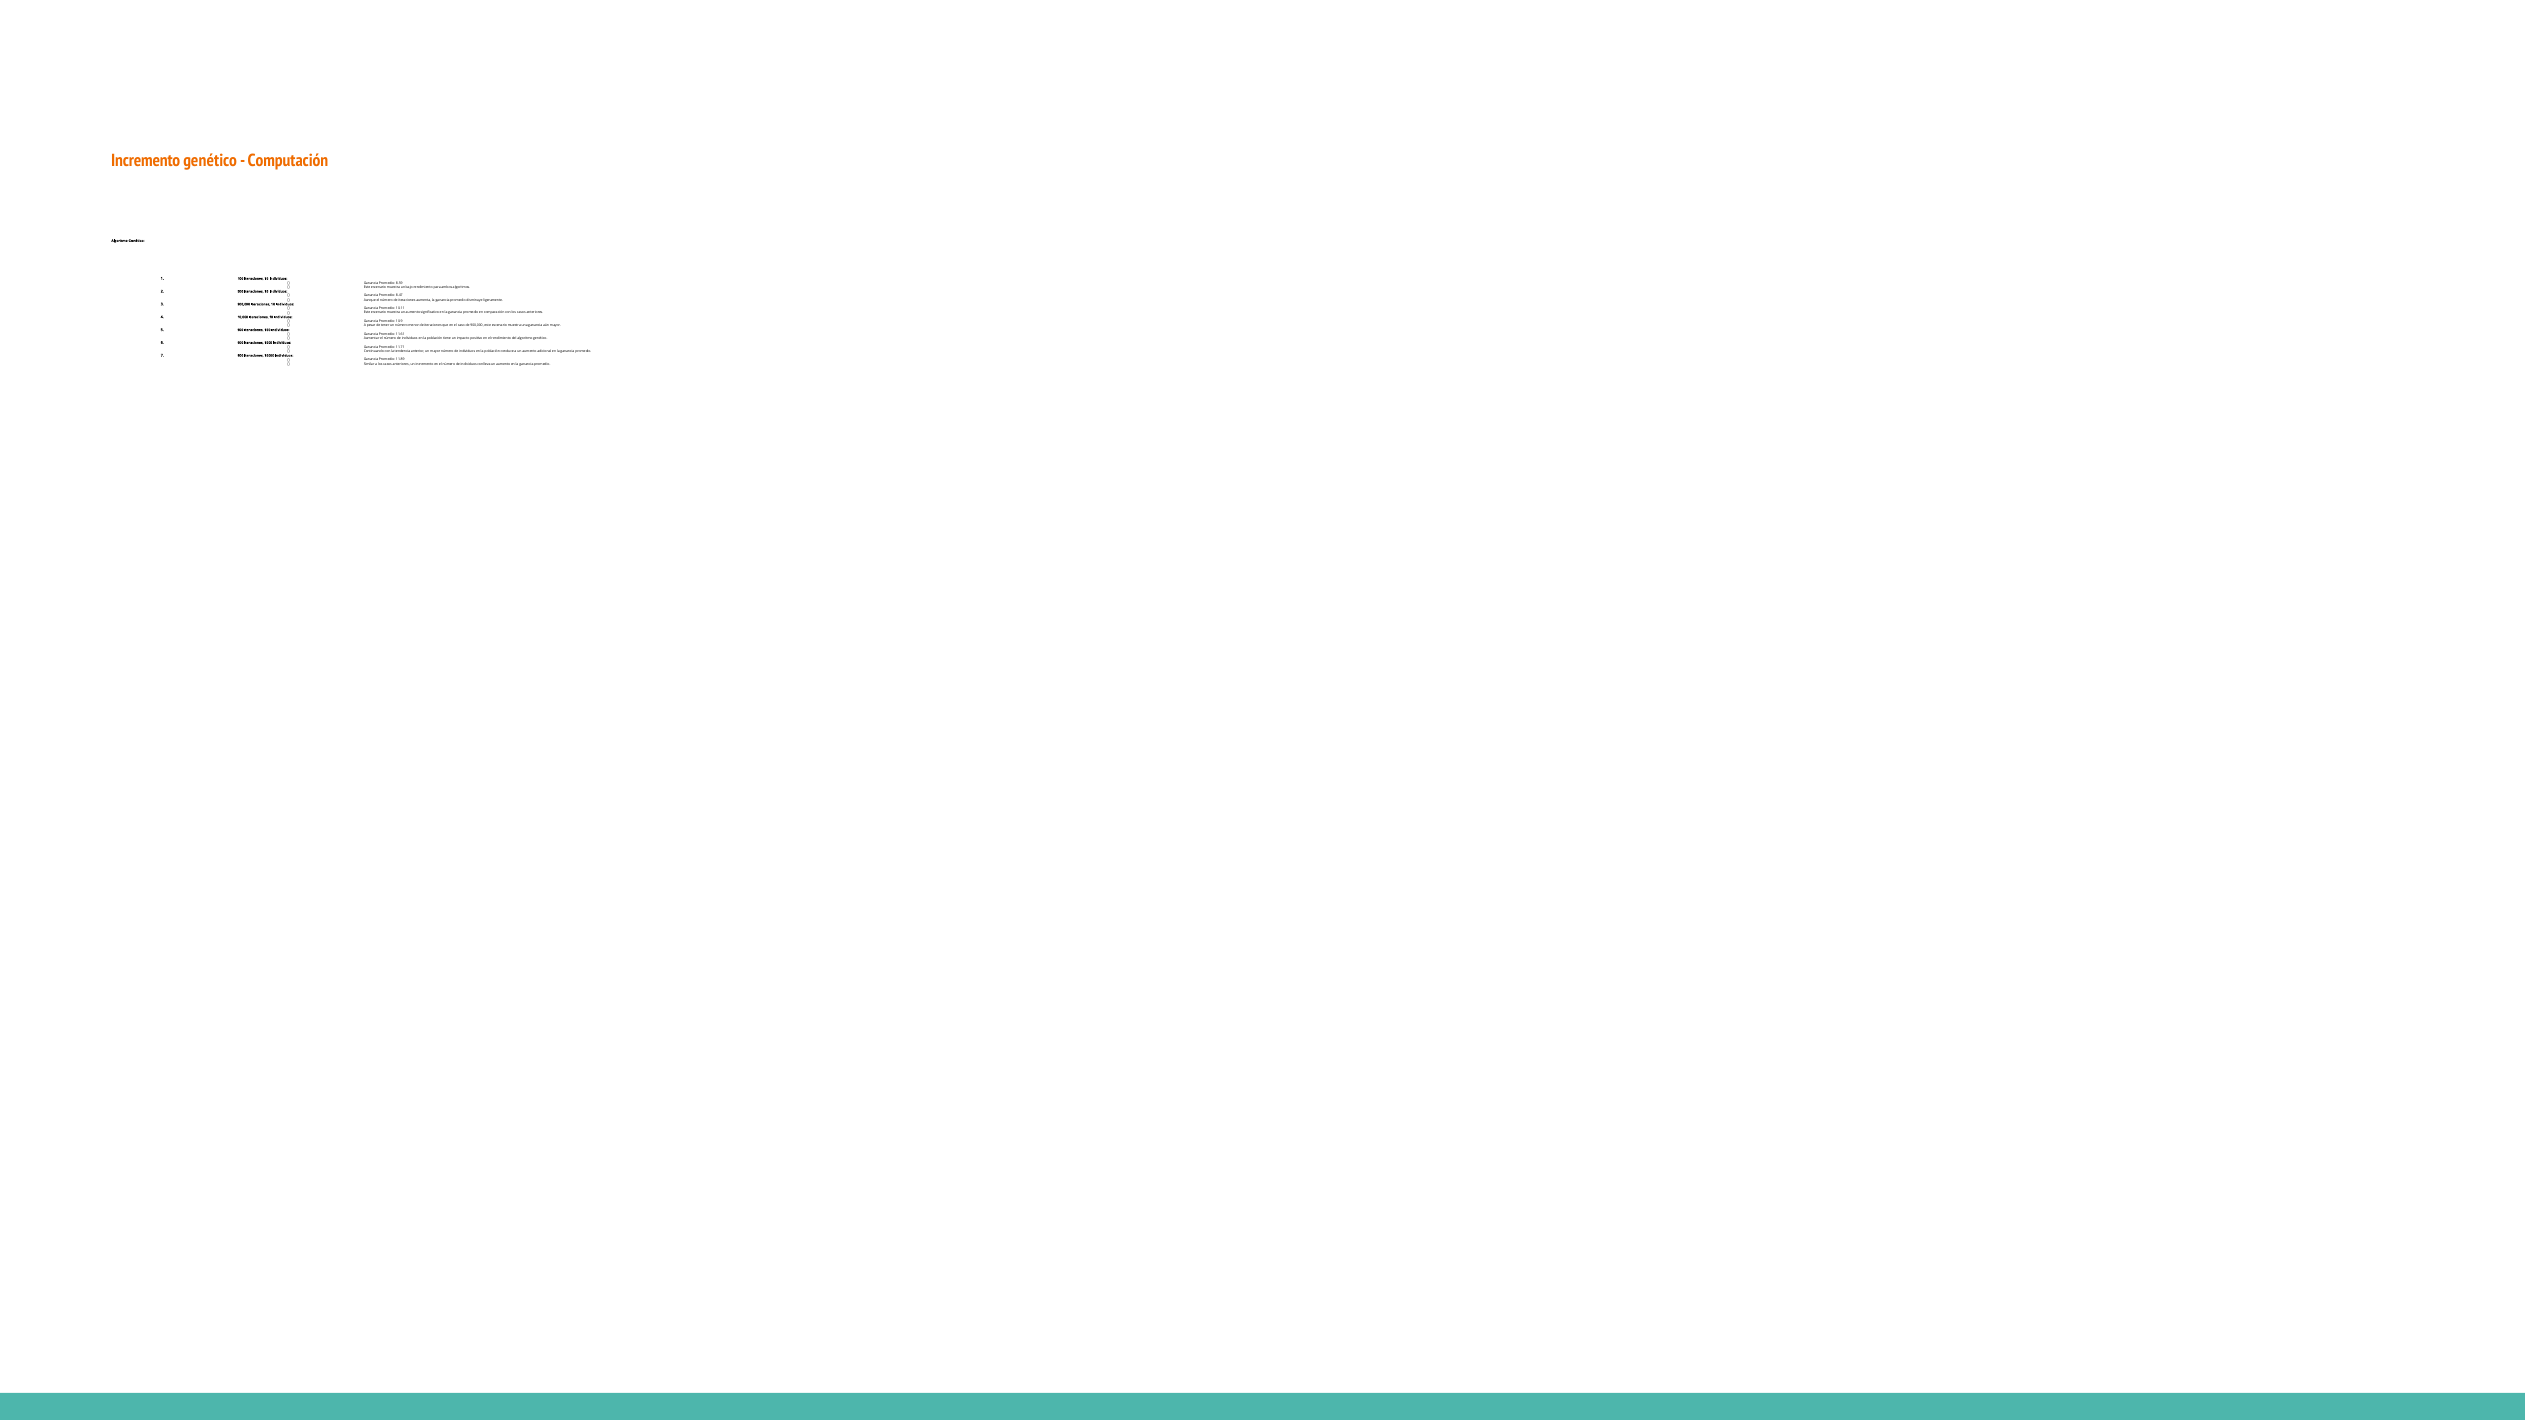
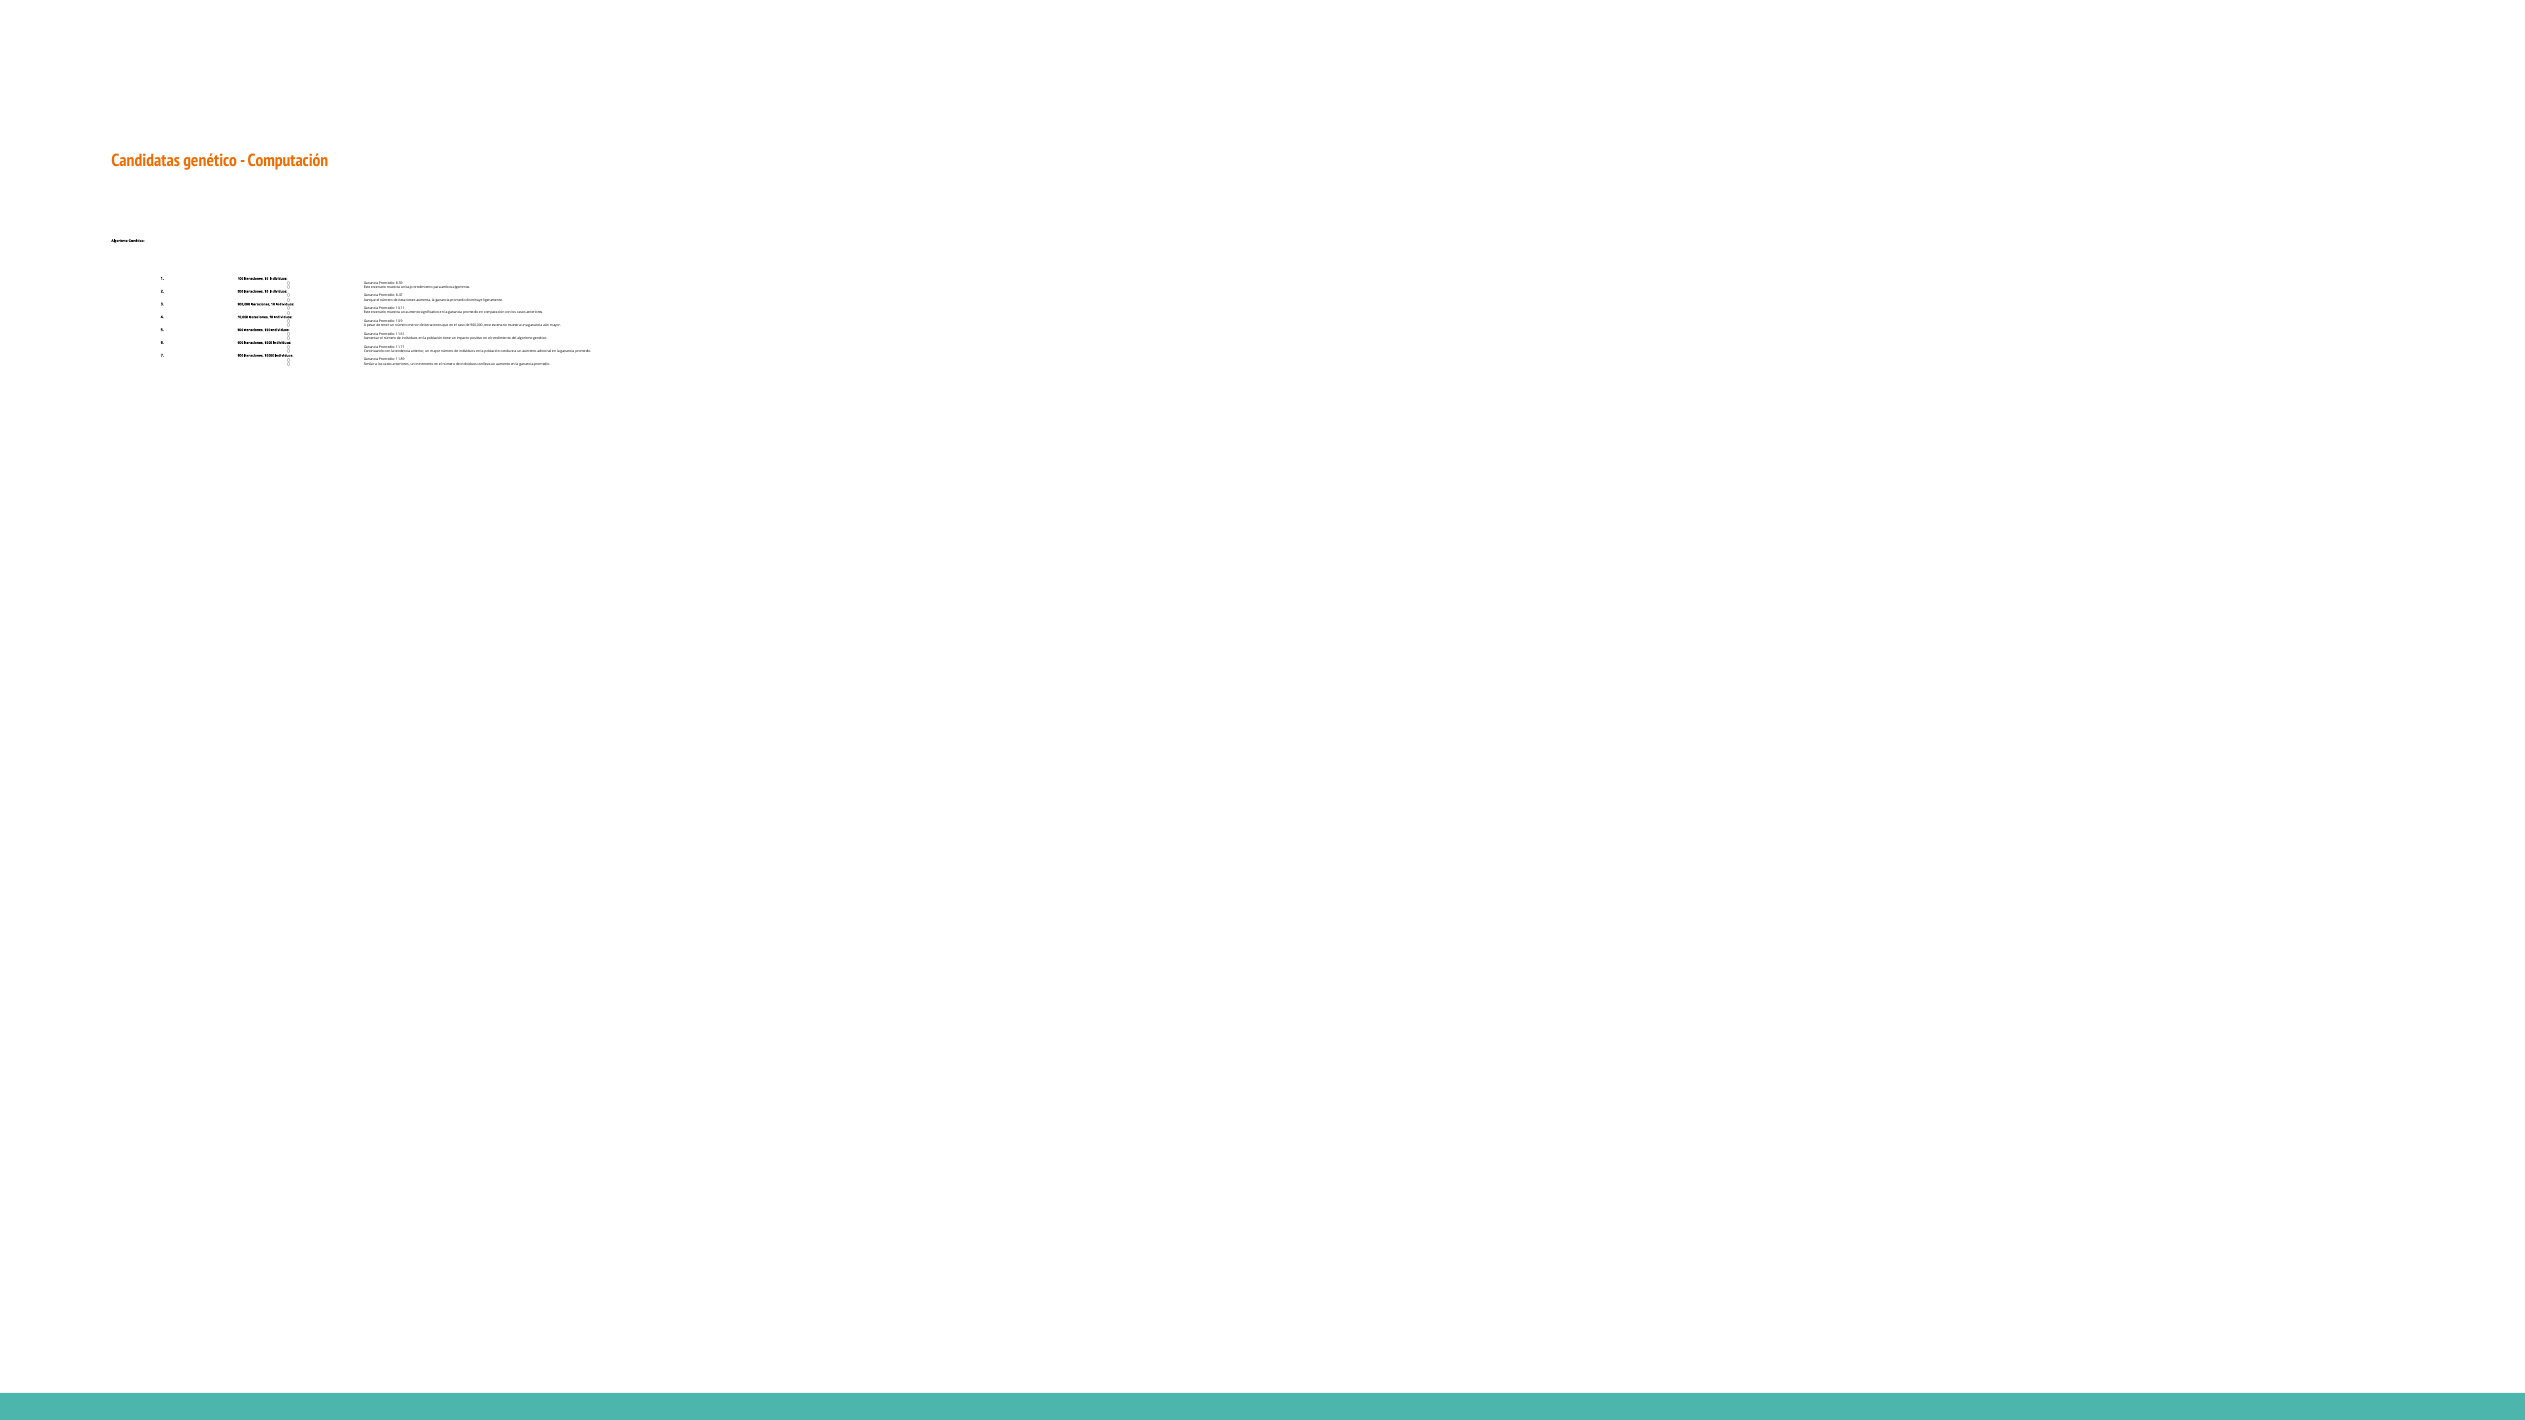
Incremento at (146, 160): Incremento -> Candidatas
